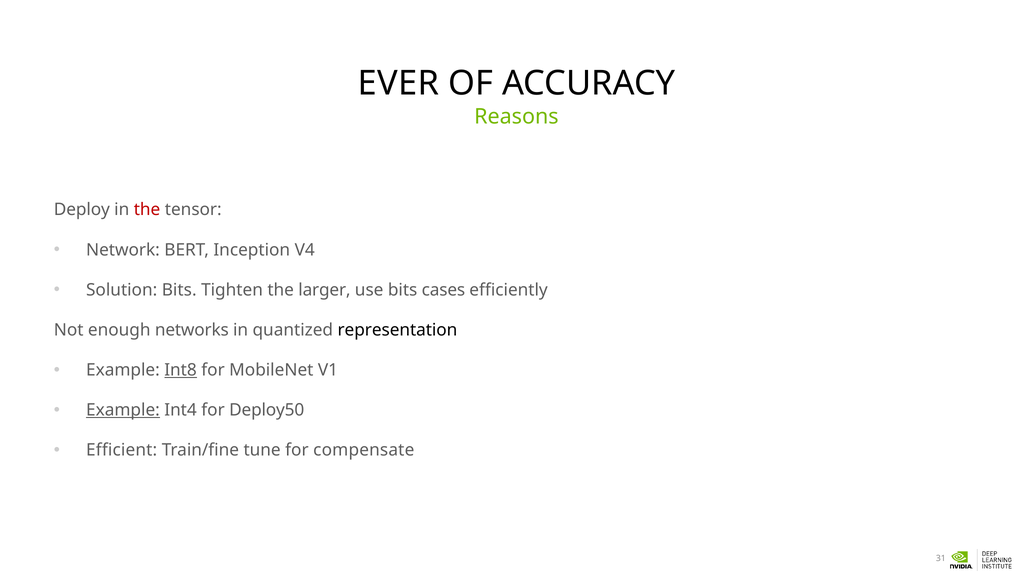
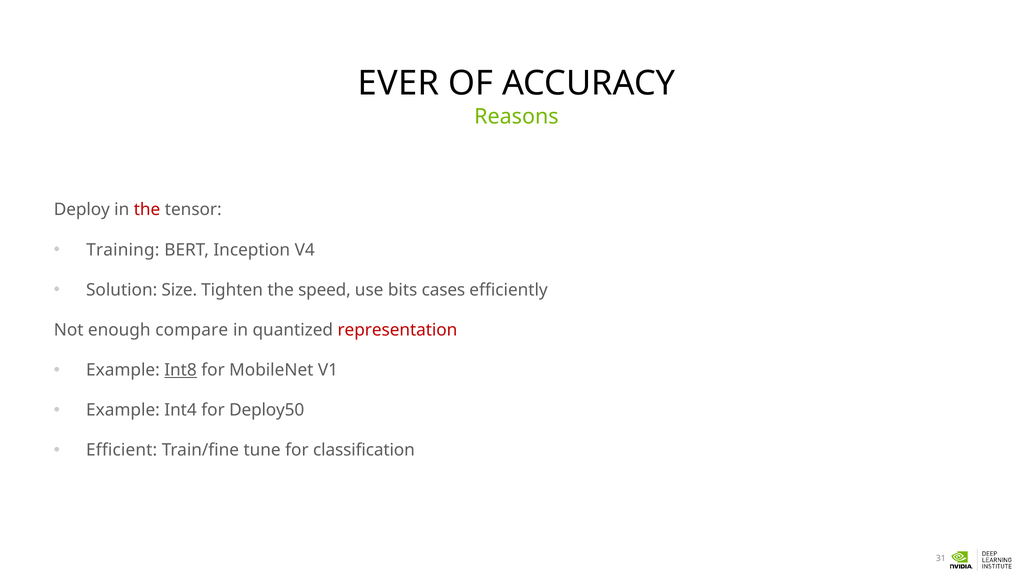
Network: Network -> Training
Solution Bits: Bits -> Size
larger: larger -> speed
networks: networks -> compare
representation colour: black -> red
Example at (123, 410) underline: present -> none
compensate: compensate -> classification
